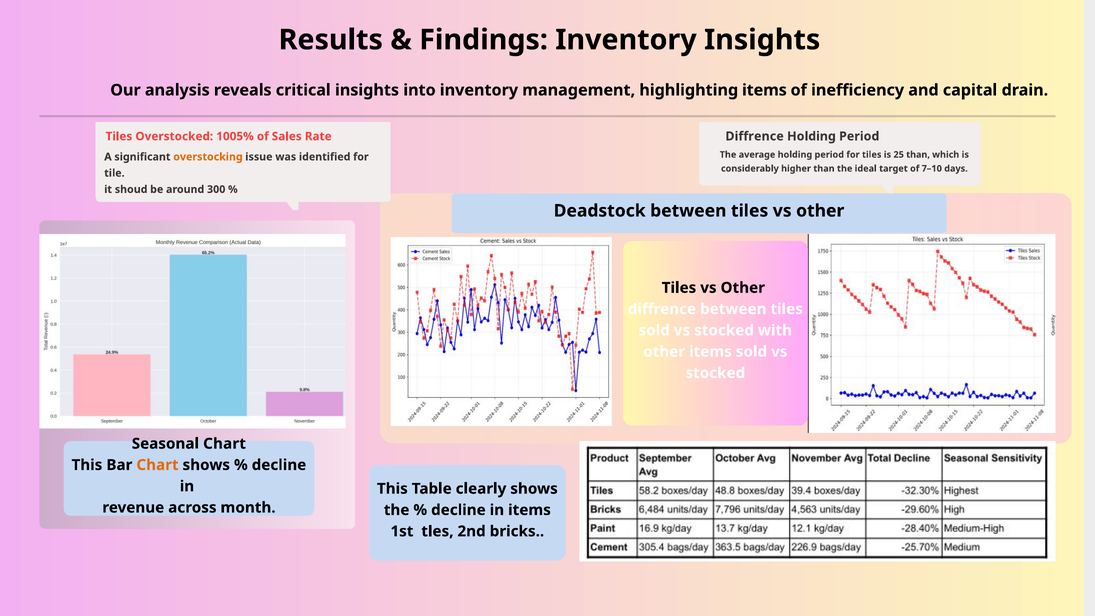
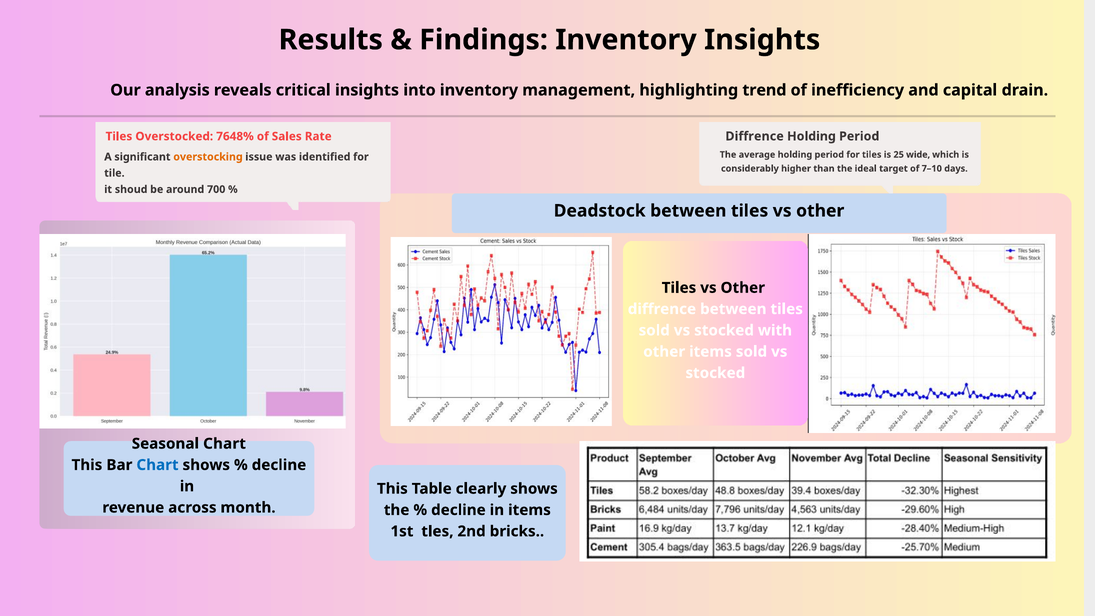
highlighting items: items -> trend
1005%: 1005% -> 7648%
25 than: than -> wide
300: 300 -> 700
Chart at (157, 465) colour: orange -> blue
